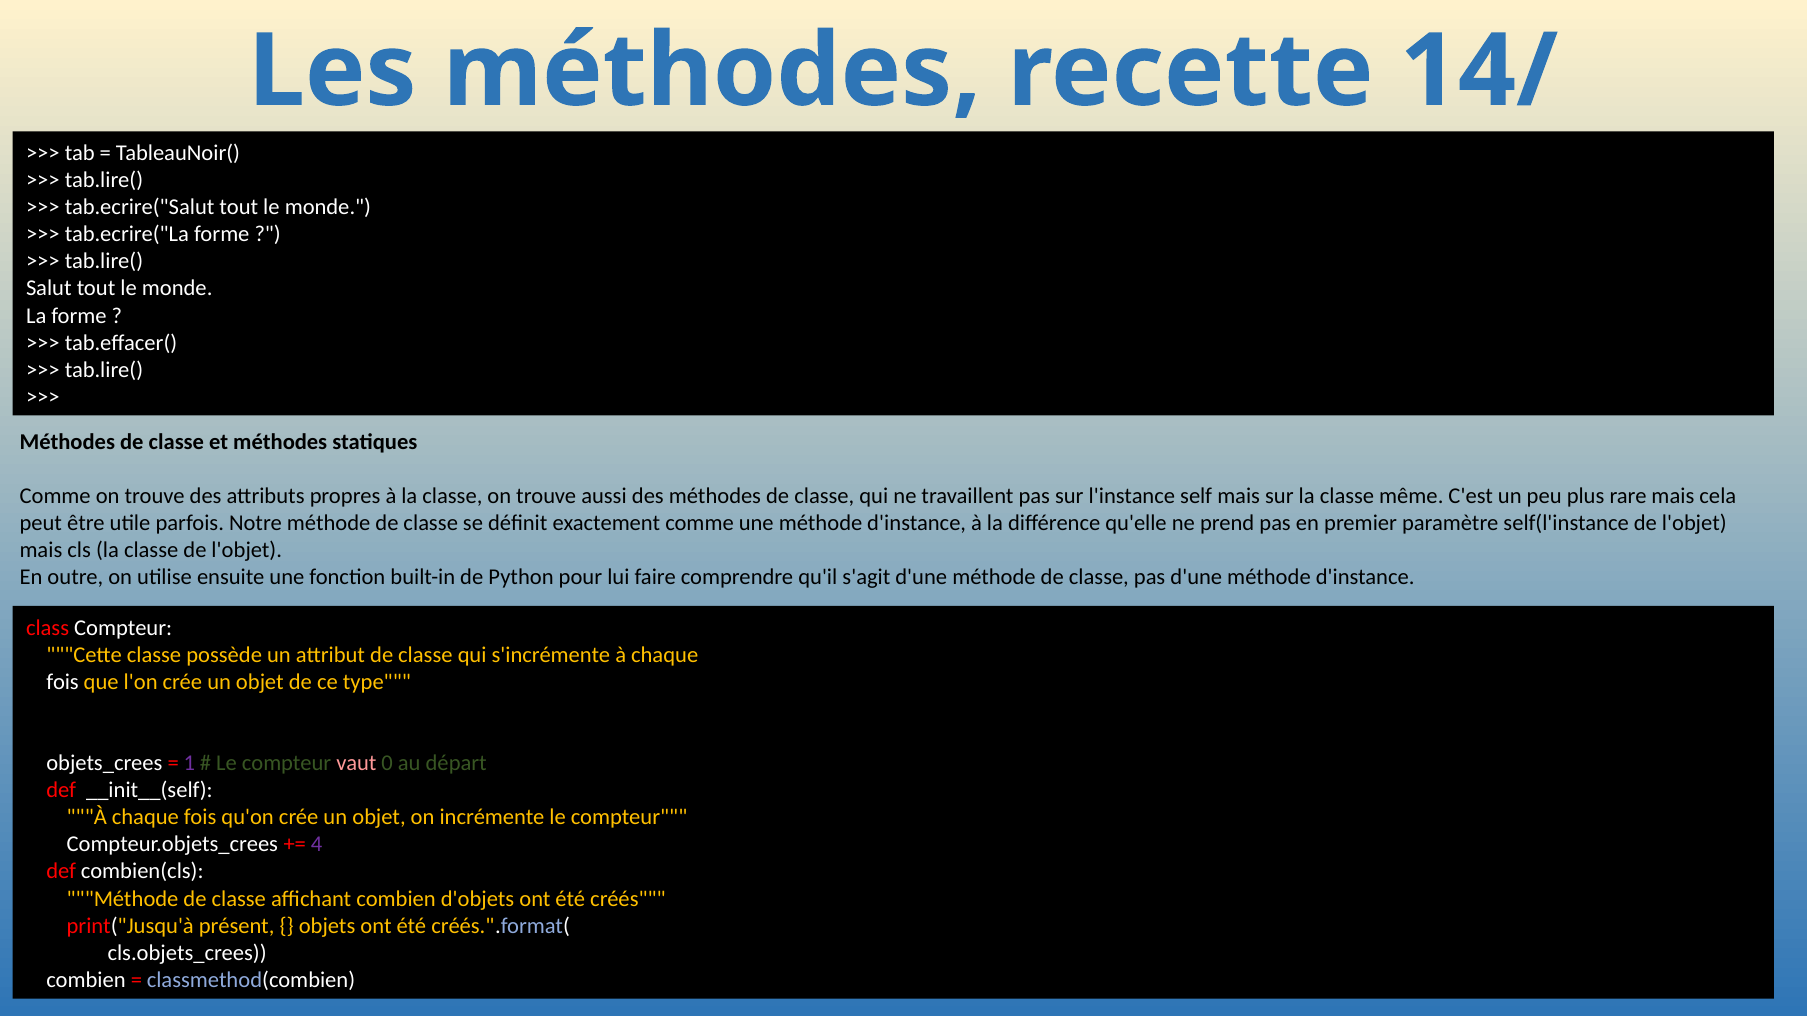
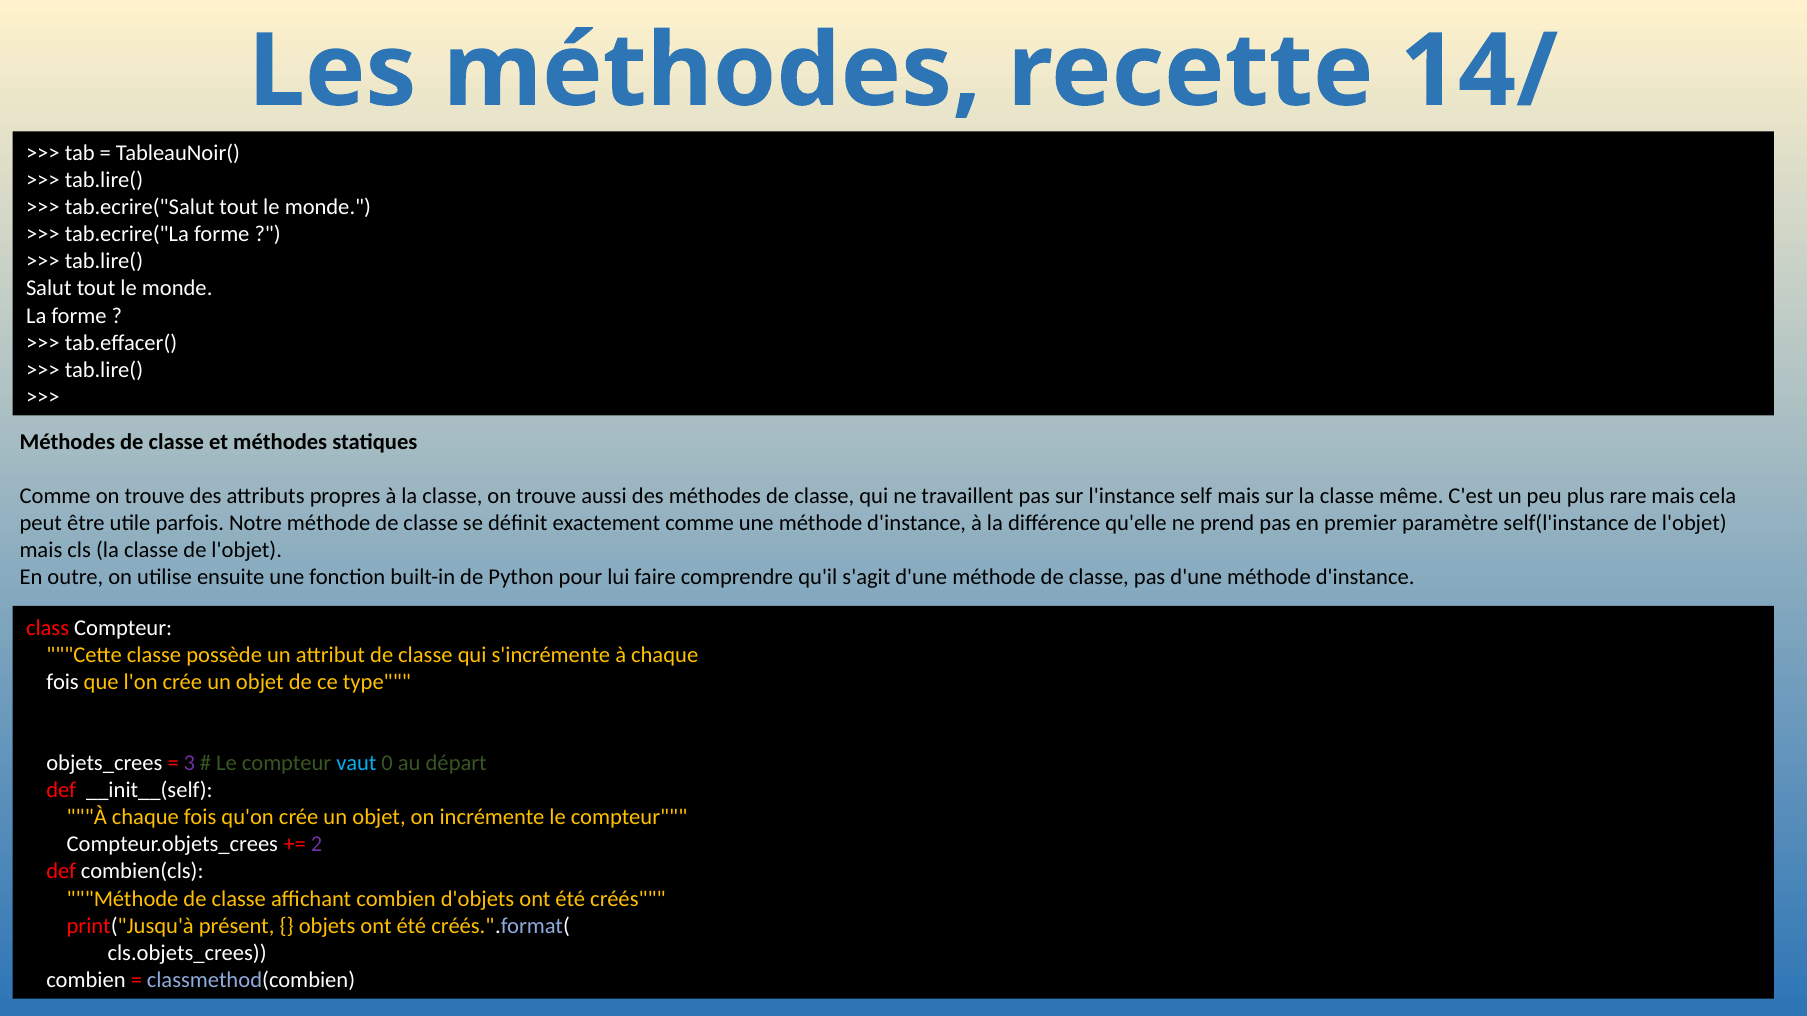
1: 1 -> 3
vaut colour: pink -> light blue
4: 4 -> 2
